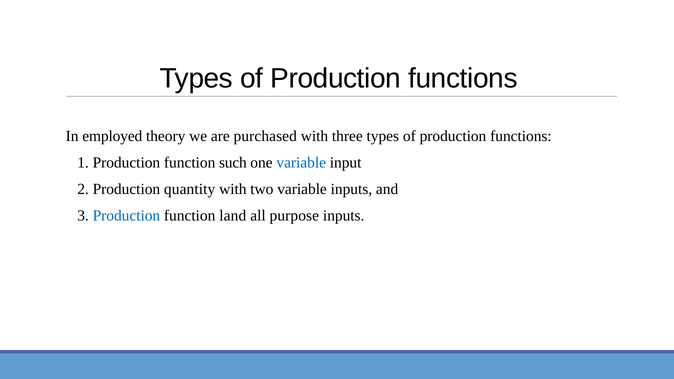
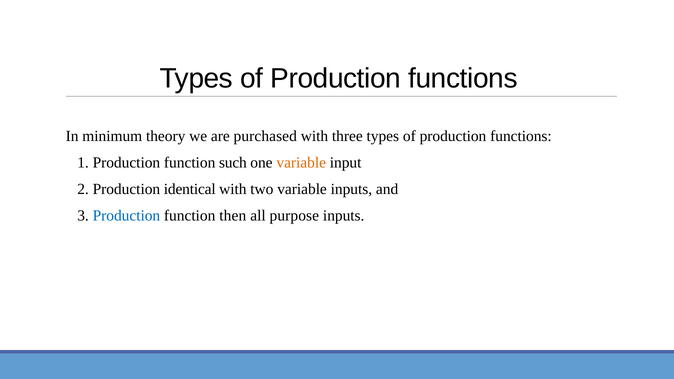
employed: employed -> minimum
variable at (301, 163) colour: blue -> orange
quantity: quantity -> identical
land: land -> then
